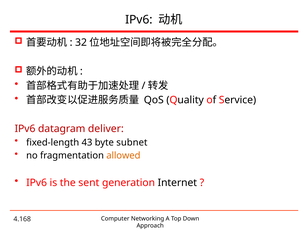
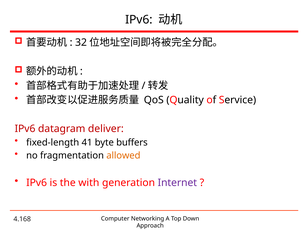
43: 43 -> 41
subnet: subnet -> buffers
sent: sent -> with
Internet colour: black -> purple
